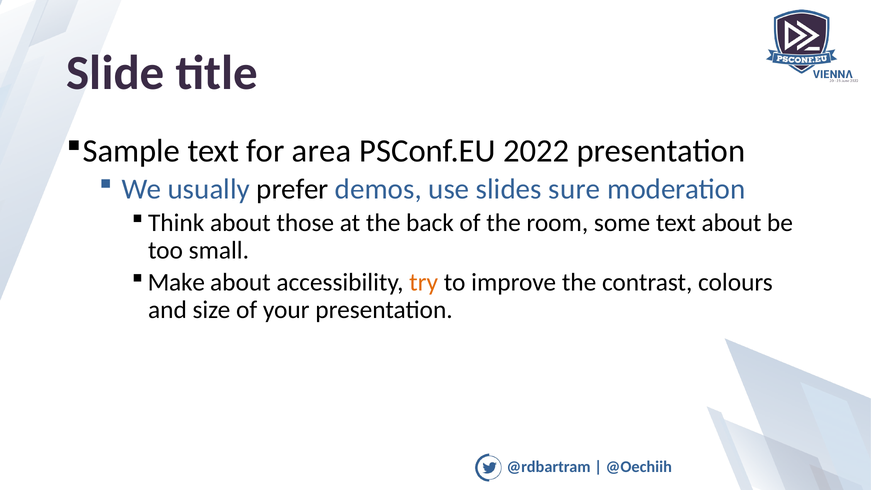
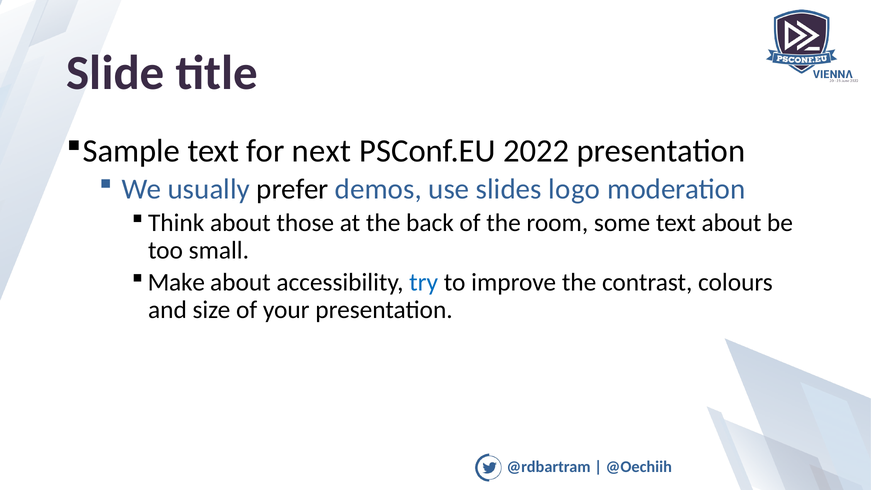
area: area -> next
sure: sure -> logo
try colour: orange -> blue
